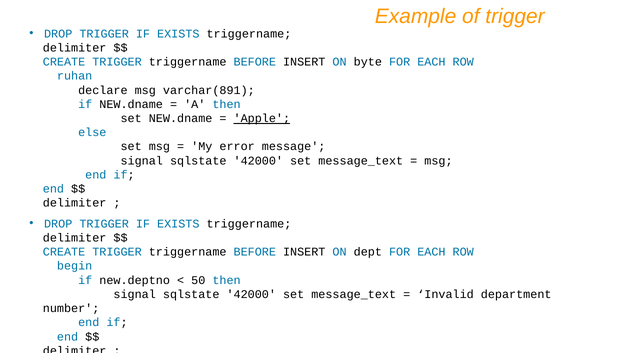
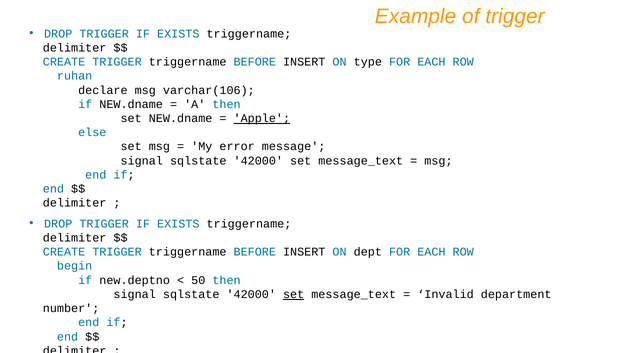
byte: byte -> type
varchar(891: varchar(891 -> varchar(106
set at (294, 295) underline: none -> present
